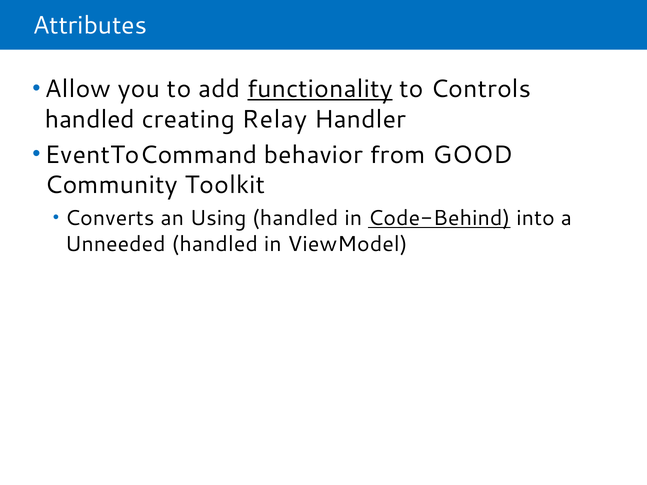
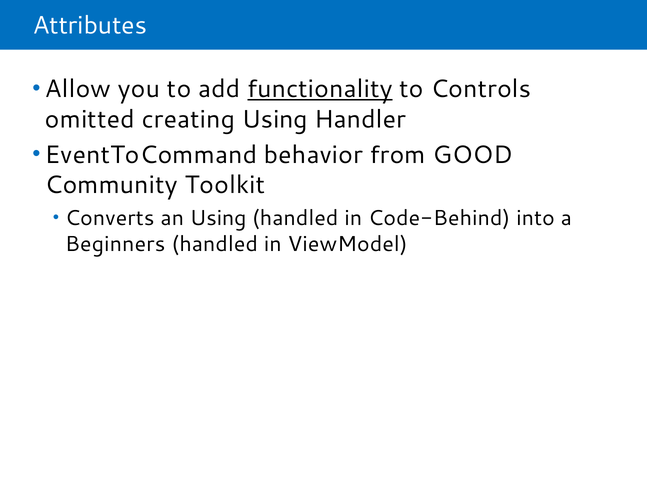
handled at (90, 119): handled -> omitted
creating Relay: Relay -> Using
Code-Behind underline: present -> none
Unneeded: Unneeded -> Beginners
